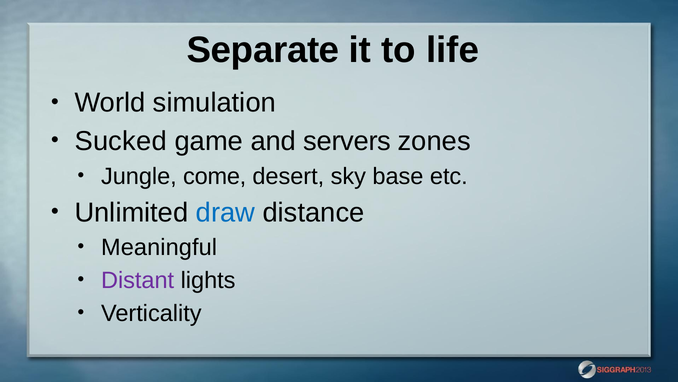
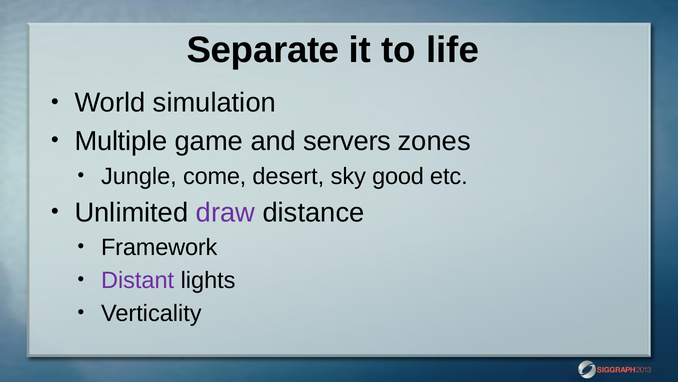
Sucked: Sucked -> Multiple
base: base -> good
draw colour: blue -> purple
Meaningful: Meaningful -> Framework
